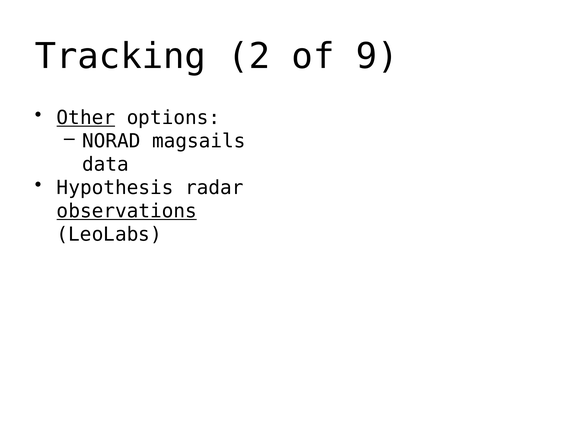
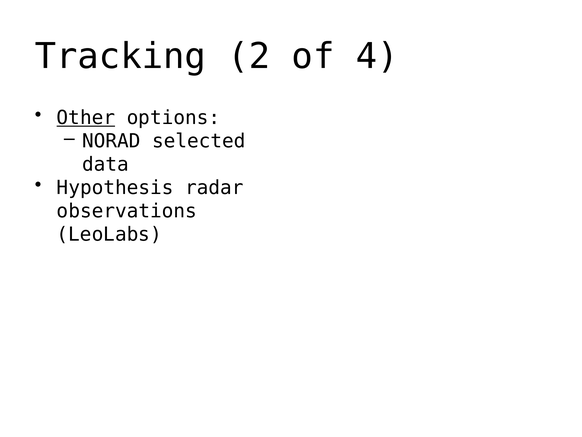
9: 9 -> 4
magsails: magsails -> selected
observations underline: present -> none
